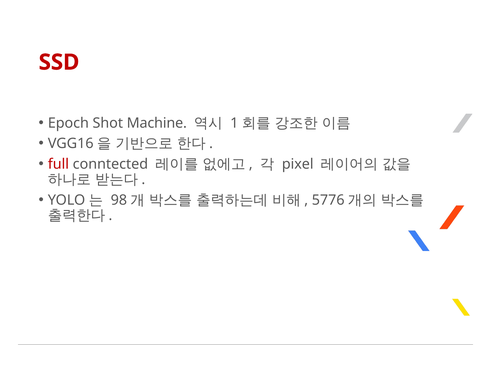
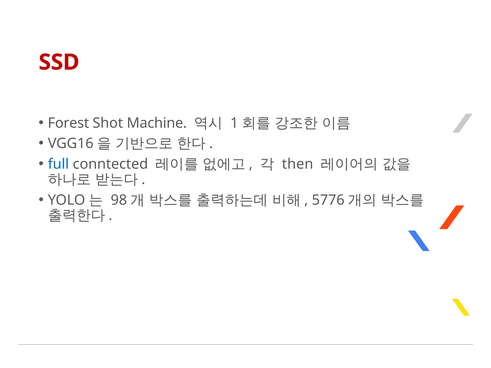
Epoch: Epoch -> Forest
full colour: red -> blue
pixel: pixel -> then
